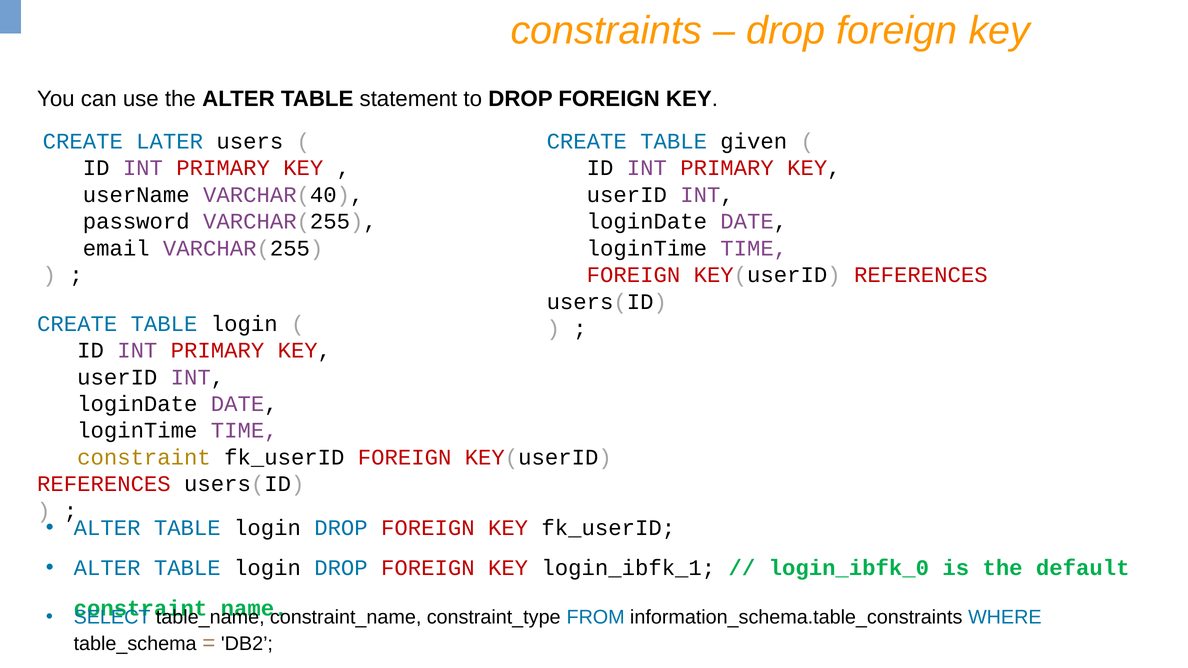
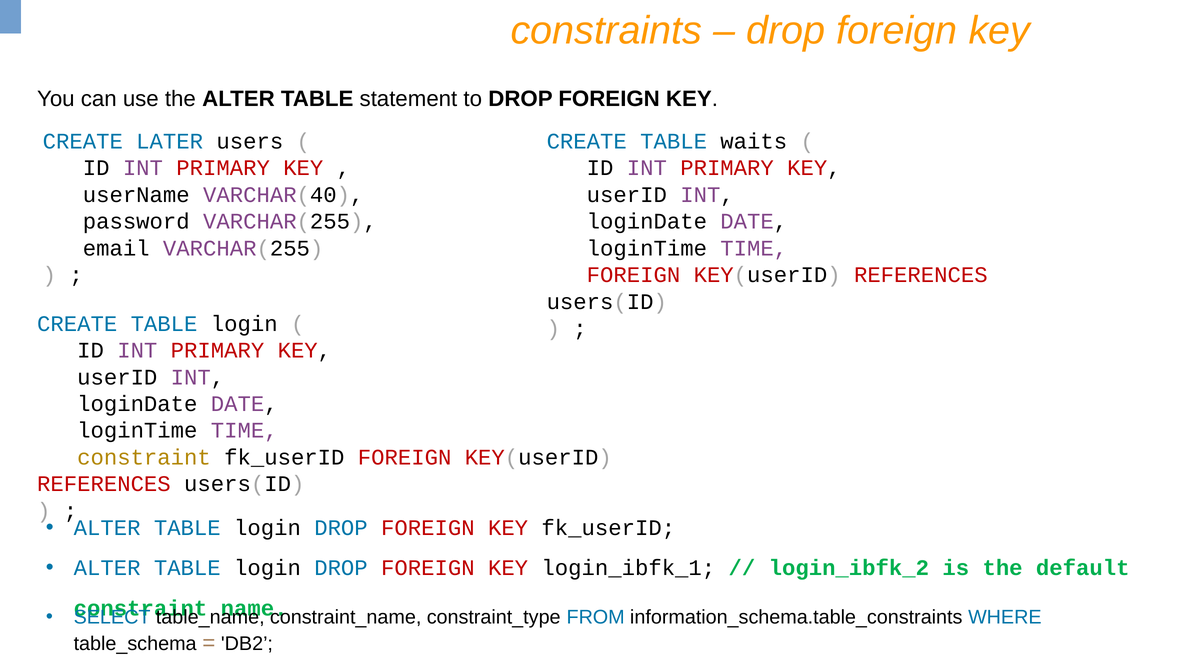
given: given -> waits
login_ibfk_0: login_ibfk_0 -> login_ibfk_2
